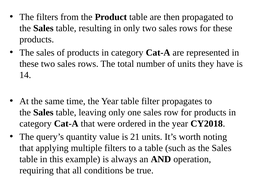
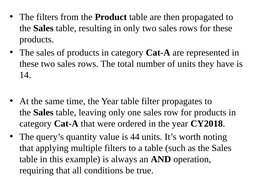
21: 21 -> 44
